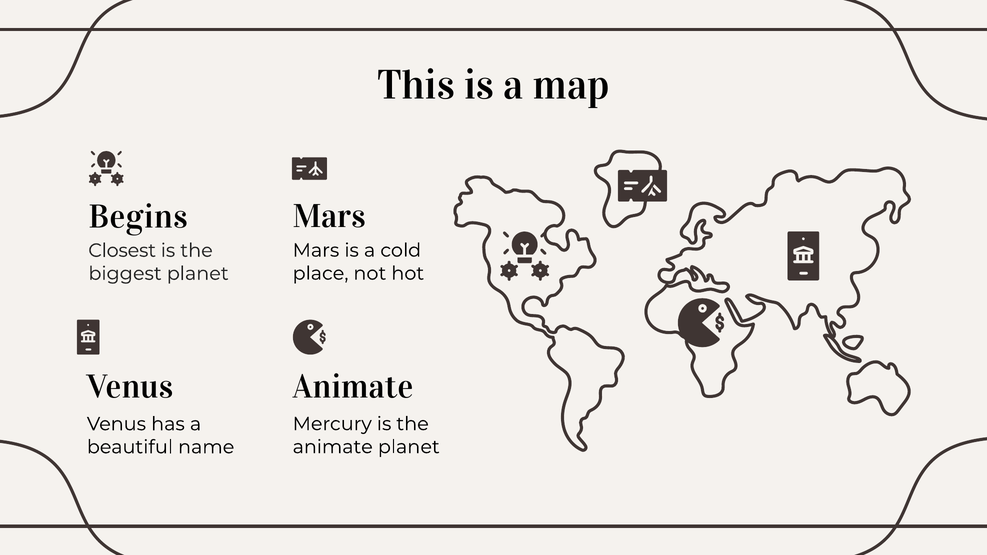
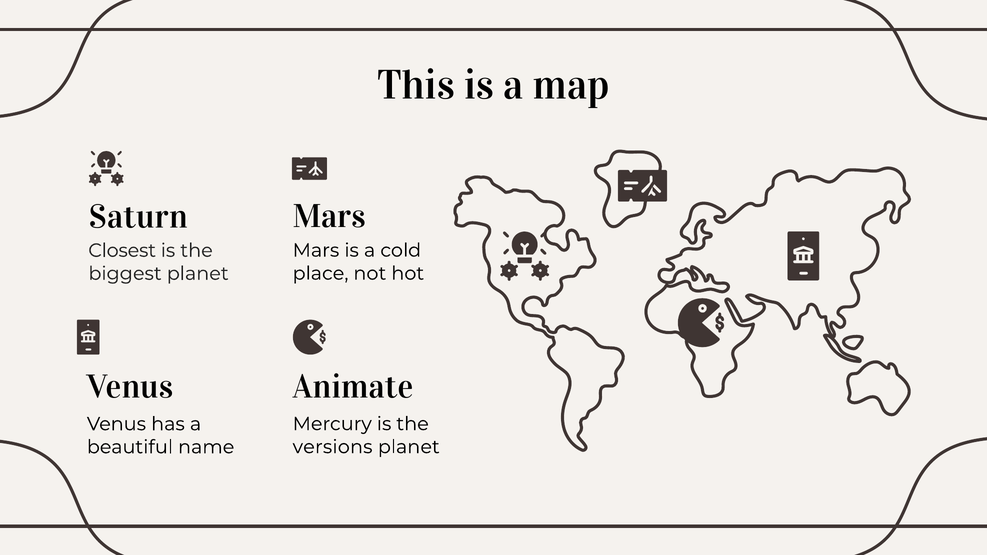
Begins: Begins -> Saturn
animate at (333, 447): animate -> versions
